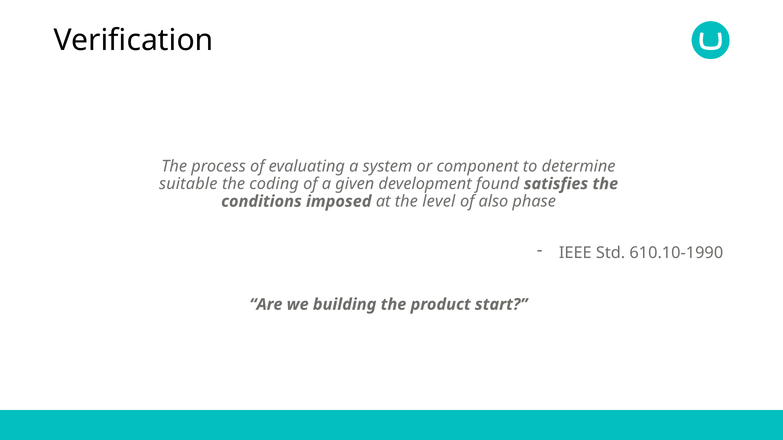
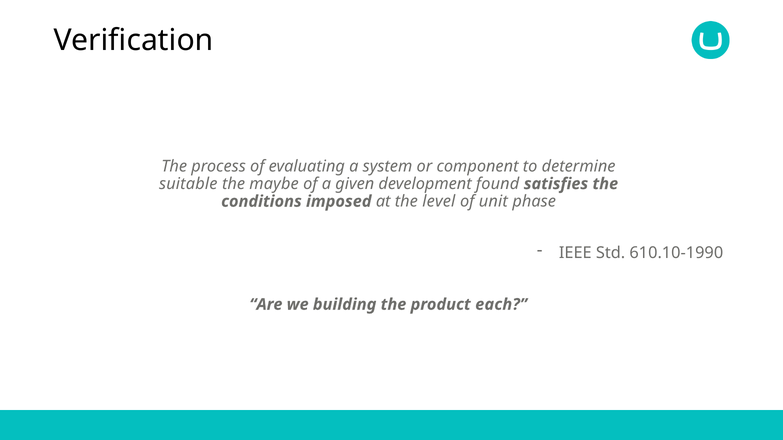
coding: coding -> maybe
also: also -> unit
start: start -> each
